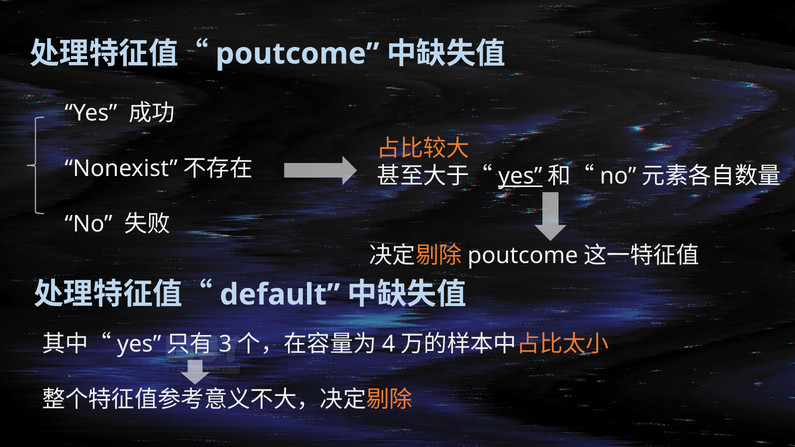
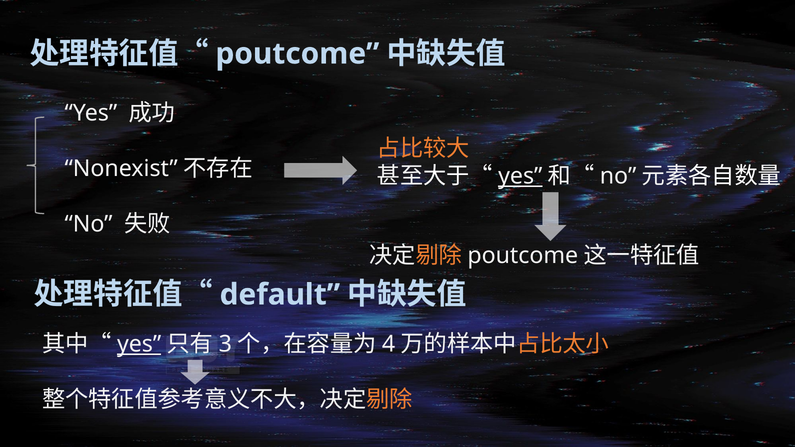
yes at (139, 344) underline: none -> present
